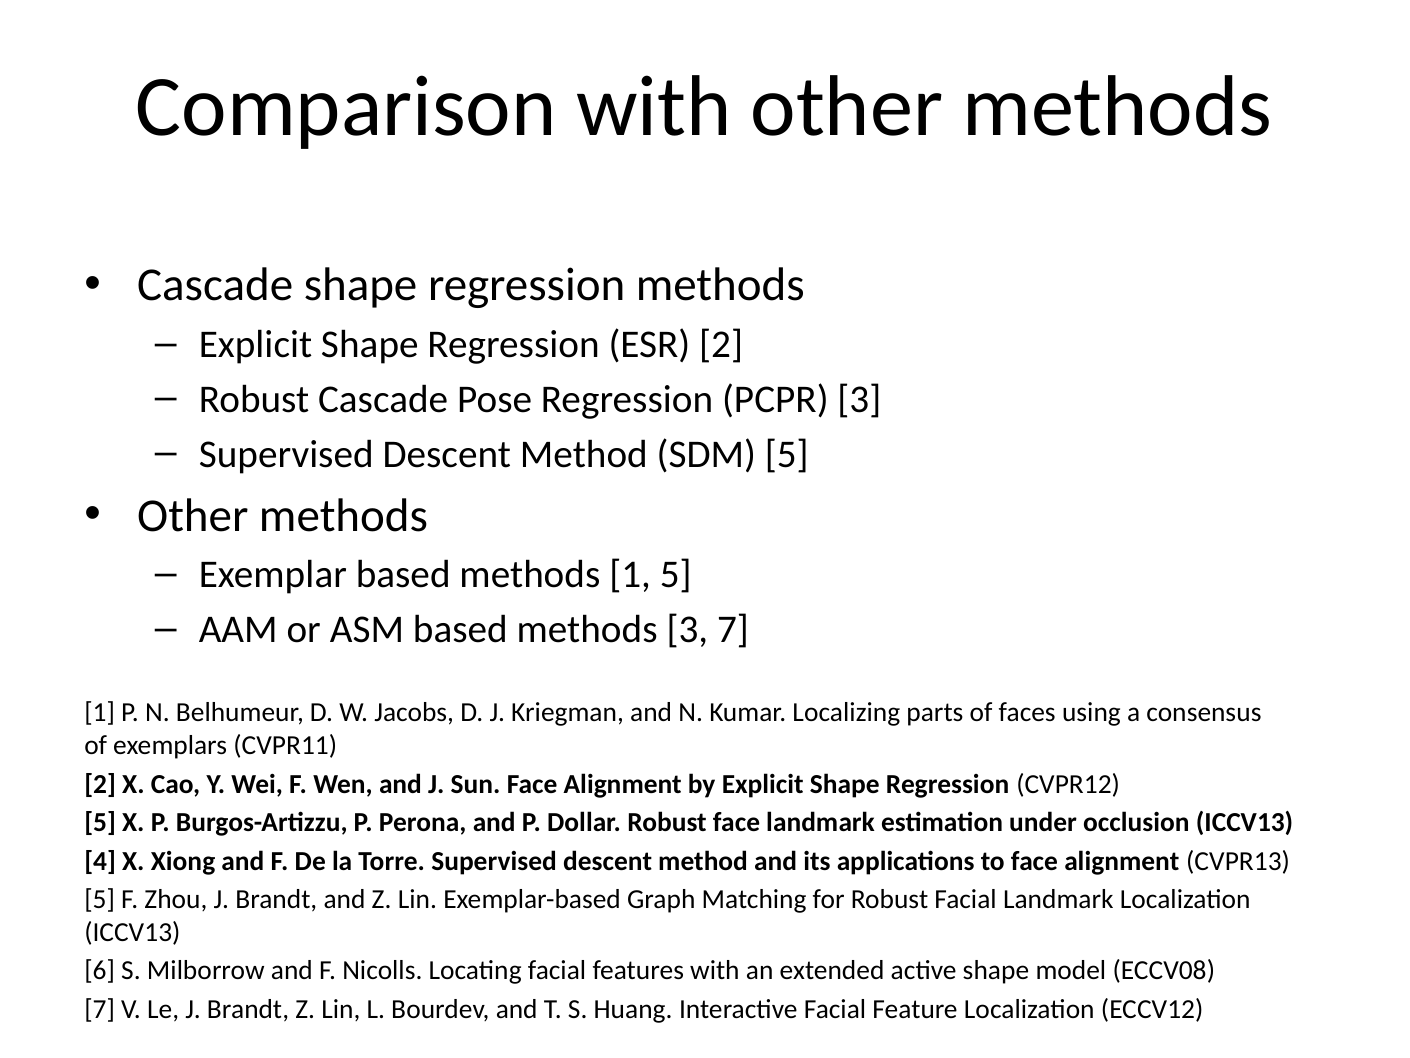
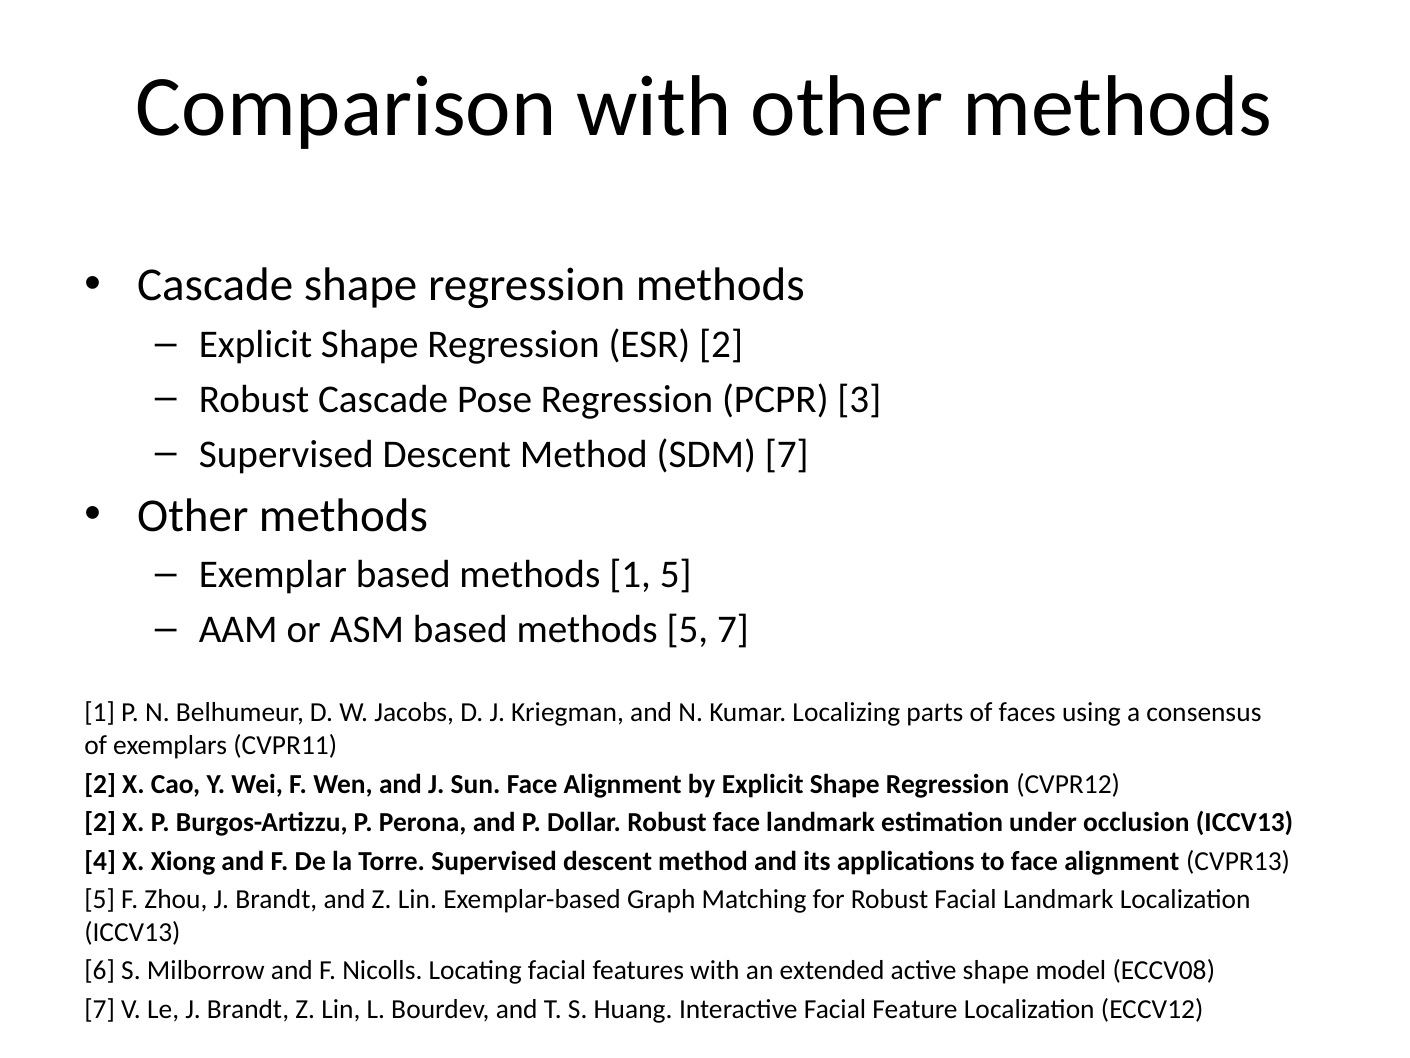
SDM 5: 5 -> 7
methods 3: 3 -> 5
5 at (100, 822): 5 -> 2
